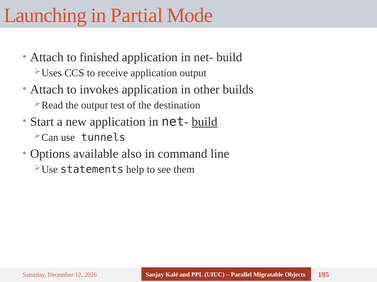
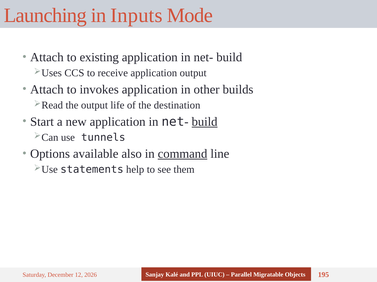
Partial: Partial -> Inputs
finished: finished -> existing
test: test -> life
command underline: none -> present
